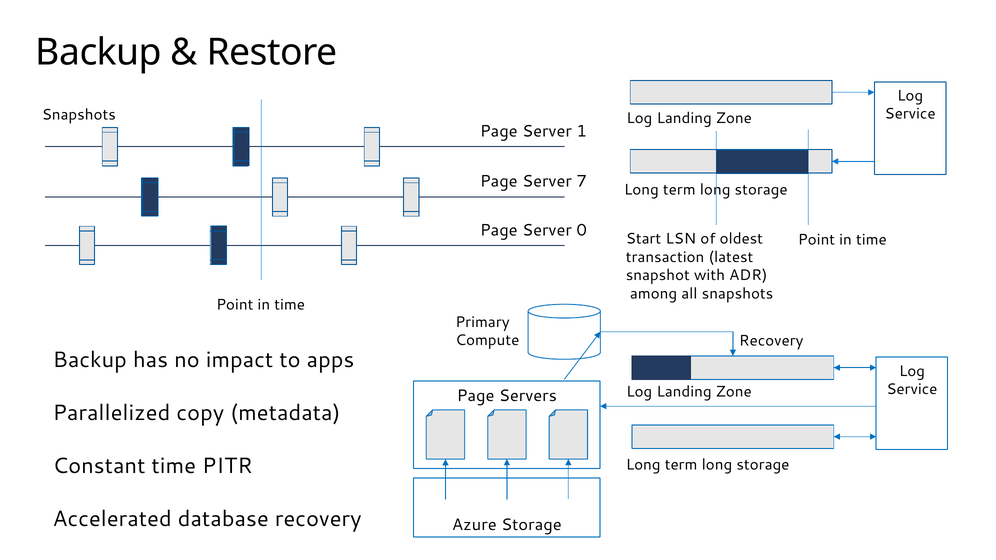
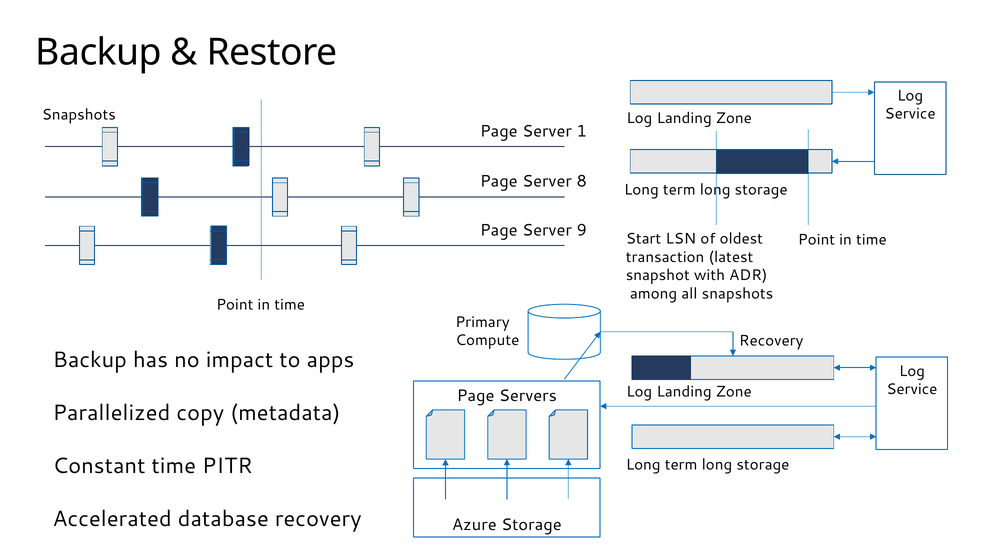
7: 7 -> 8
0: 0 -> 9
